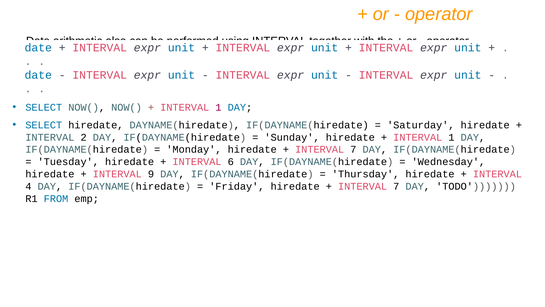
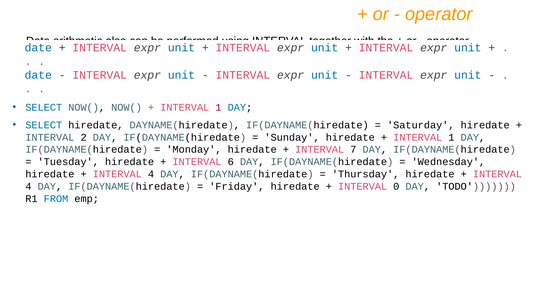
9 at (151, 174): 9 -> 4
7 at (396, 186): 7 -> 0
